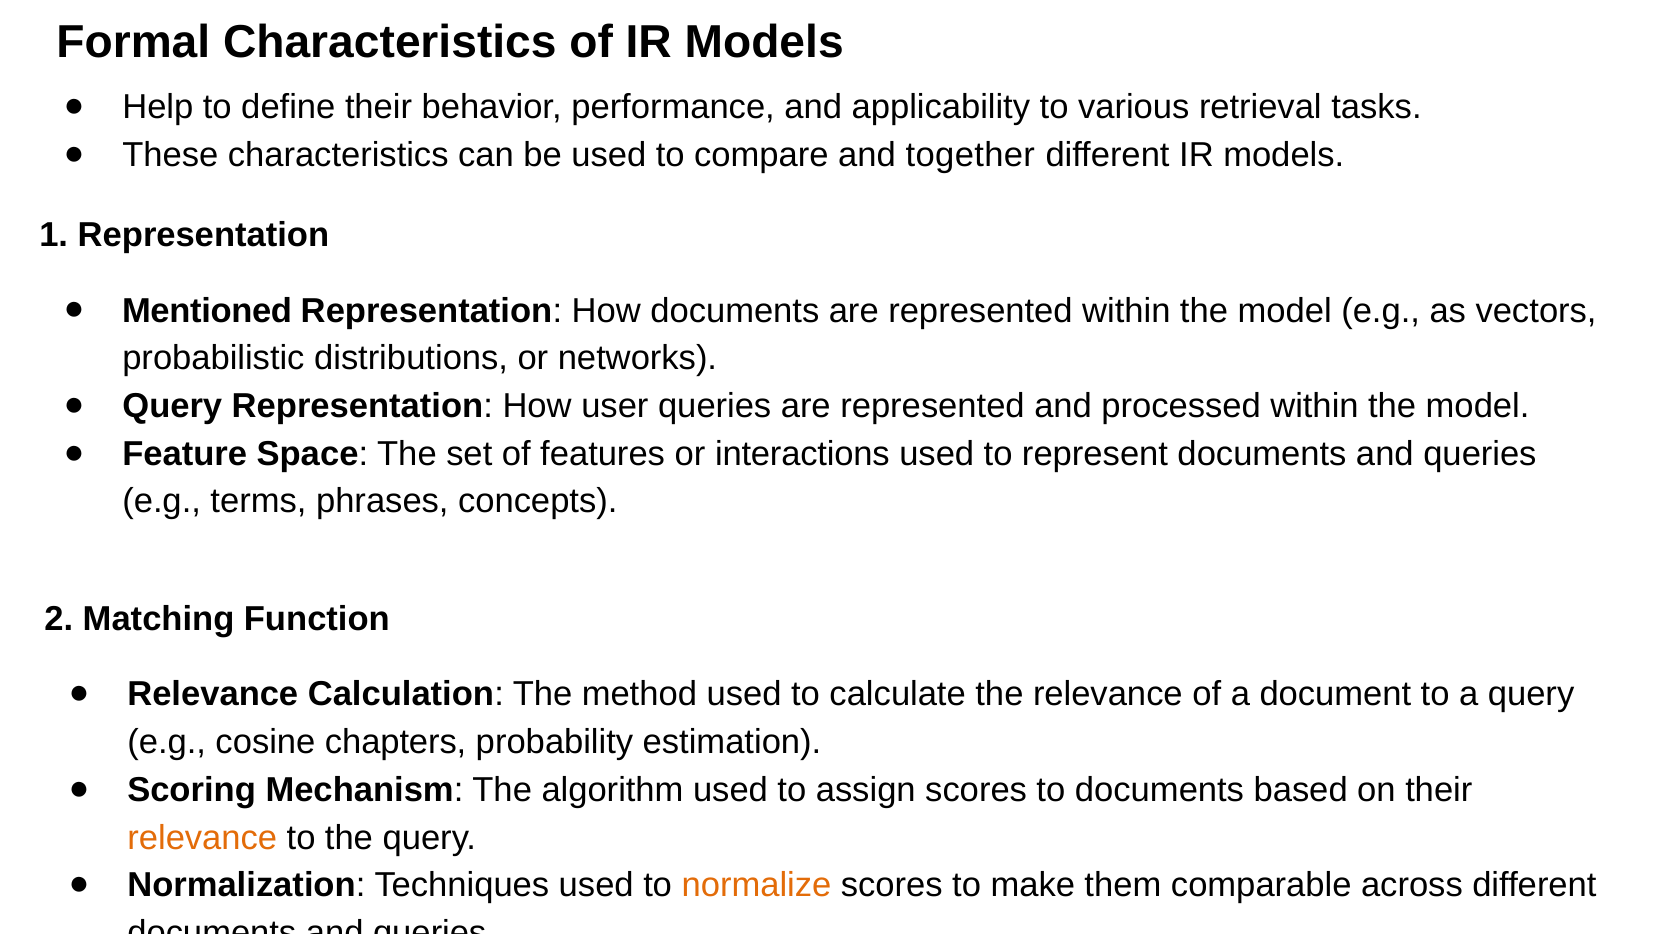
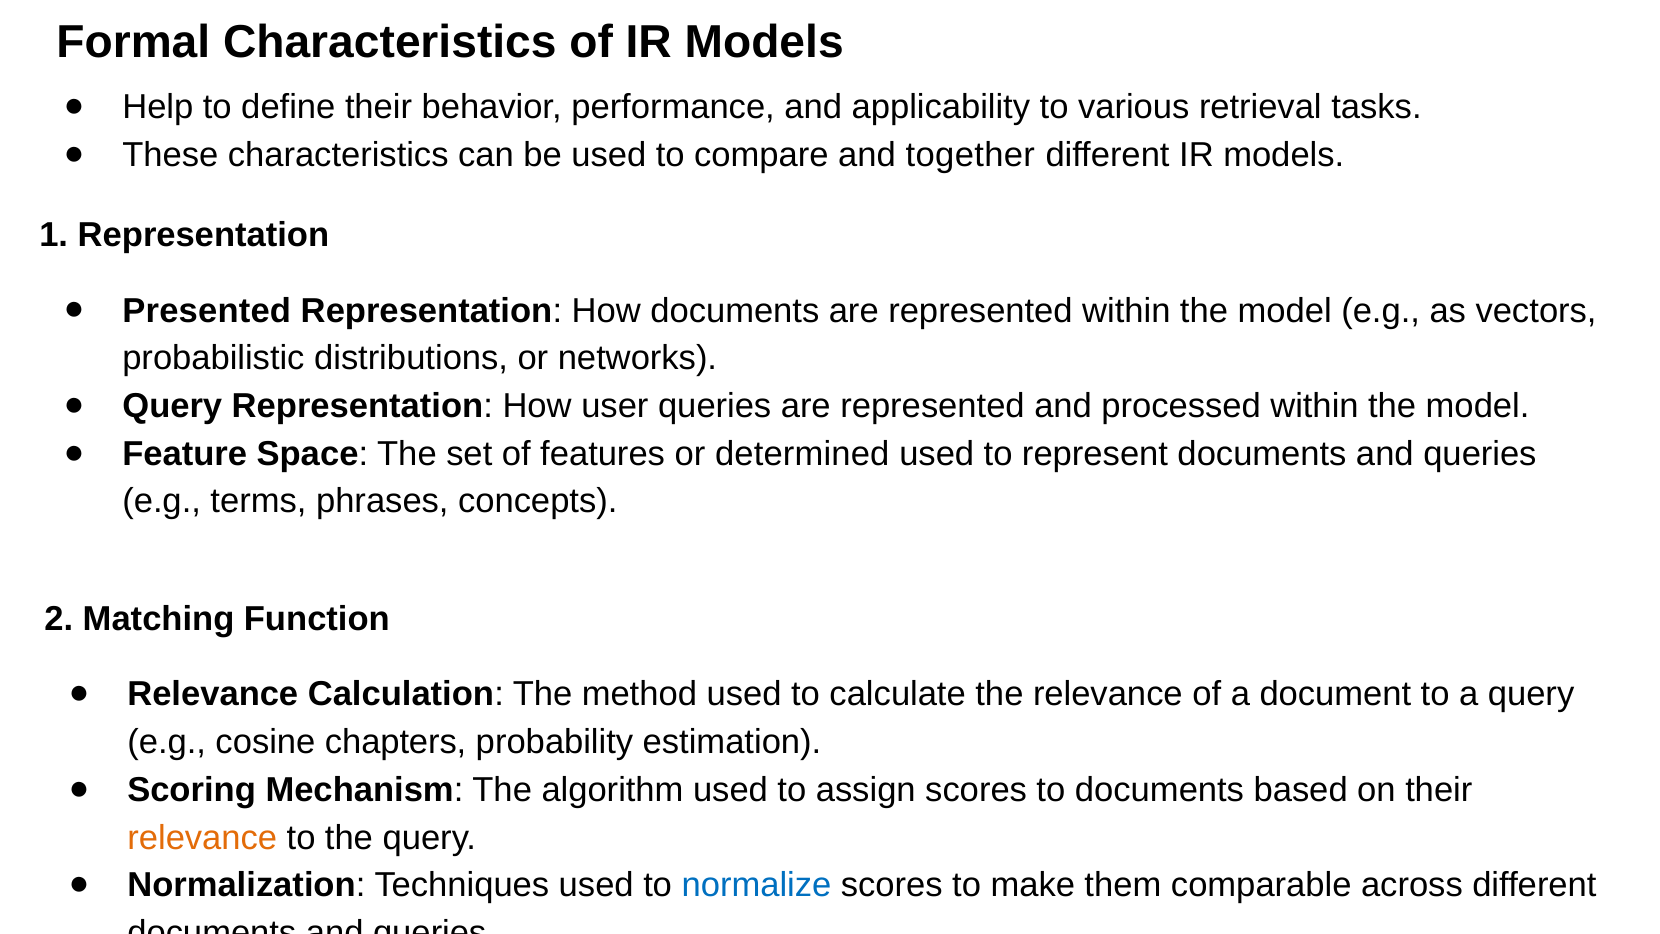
Mentioned: Mentioned -> Presented
interactions: interactions -> determined
normalize colour: orange -> blue
